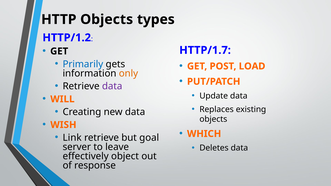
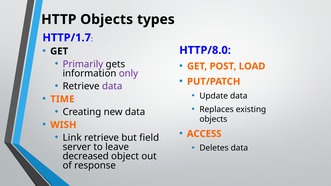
HTTP/1.2: HTTP/1.2 -> HTTP/1.7
HTTP/1.7: HTTP/1.7 -> HTTP/8.0
Primarily colour: blue -> purple
only colour: orange -> purple
WILL: WILL -> TIME
WHICH: WHICH -> ACCESS
goal: goal -> field
effectively: effectively -> decreased
